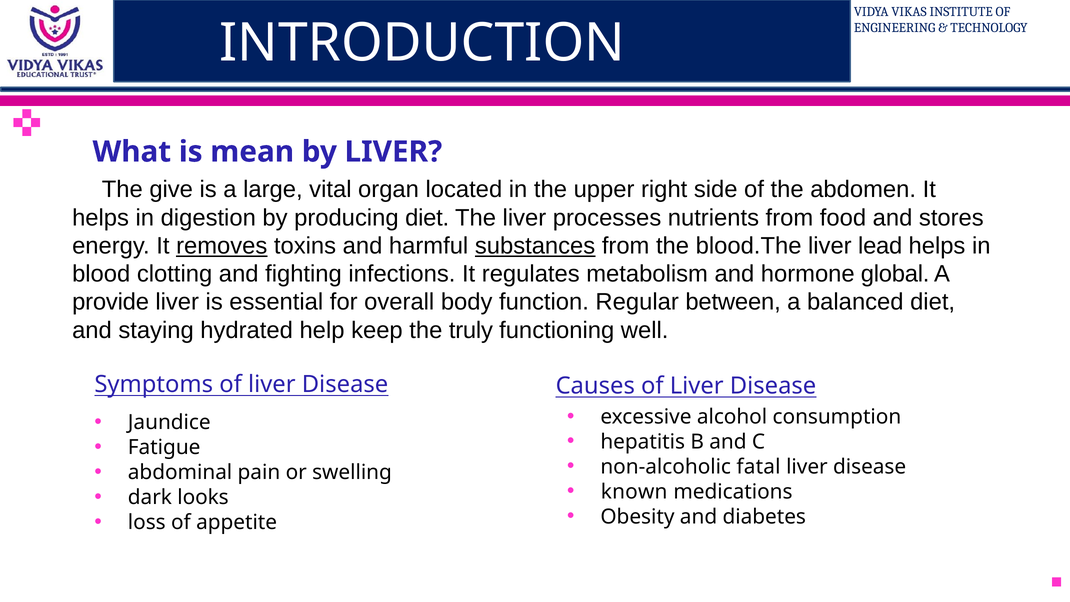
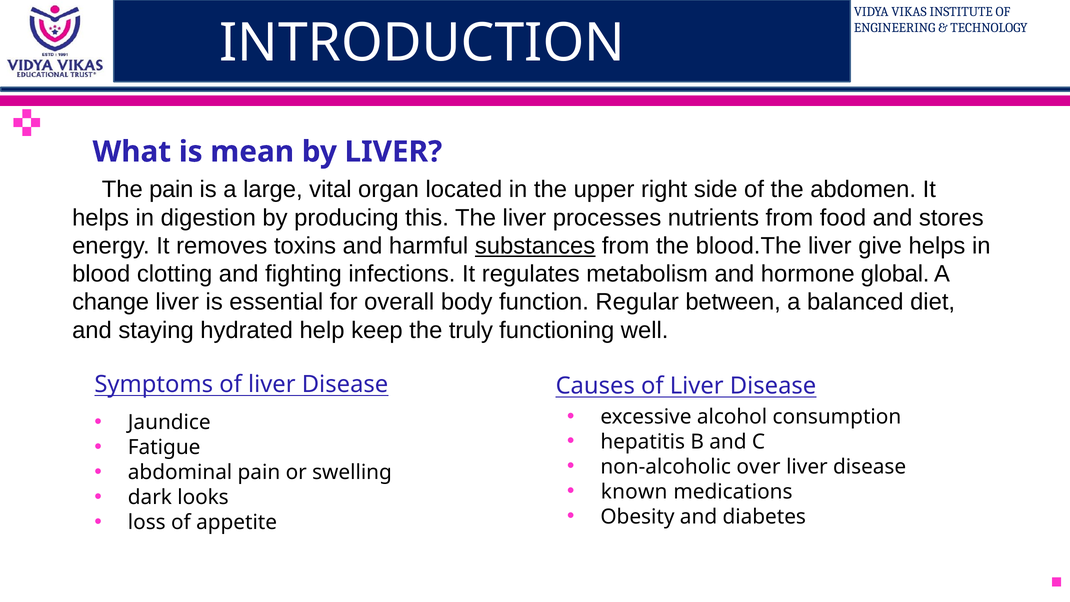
The give: give -> pain
producing diet: diet -> this
removes underline: present -> none
lead: lead -> give
provide: provide -> change
fatal: fatal -> over
